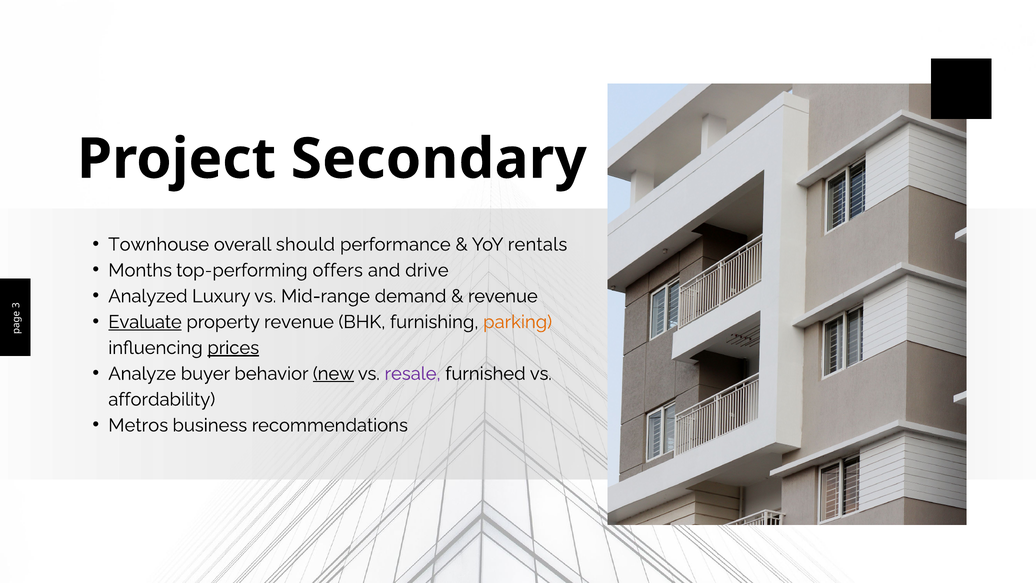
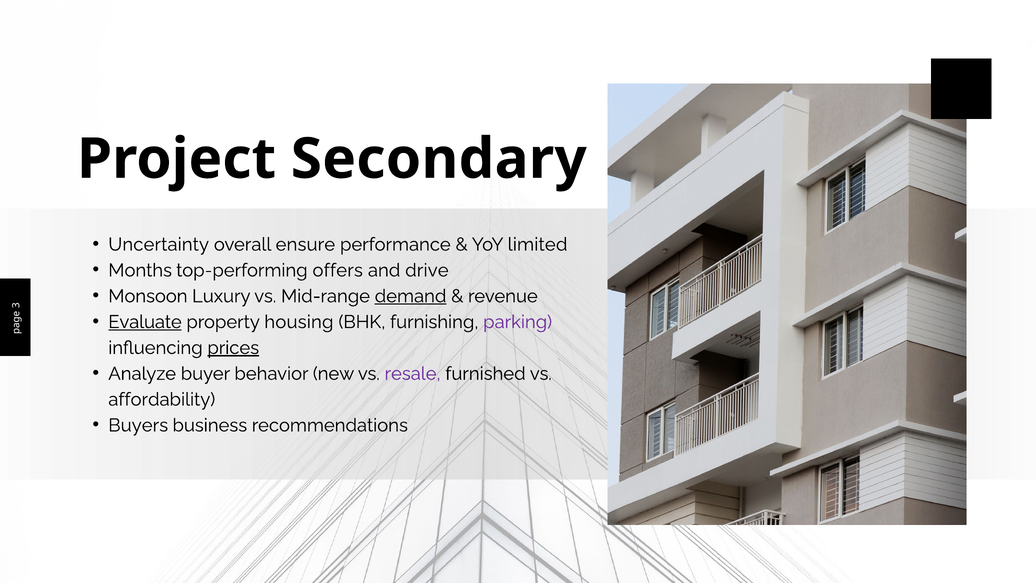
Townhouse: Townhouse -> Uncertainty
should: should -> ensure
rentals: rentals -> limited
Analyzed: Analyzed -> Monsoon
demand underline: none -> present
property revenue: revenue -> housing
parking colour: orange -> purple
new underline: present -> none
Metros: Metros -> Buyers
